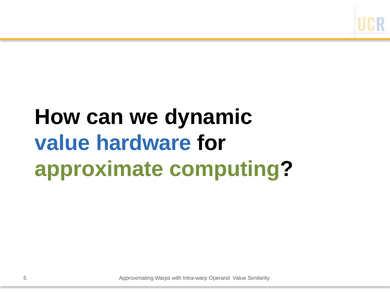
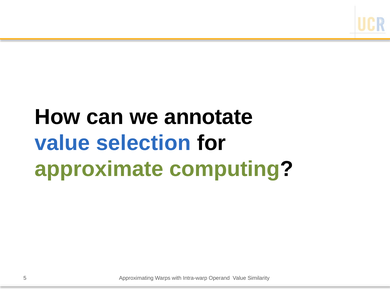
dynamic: dynamic -> annotate
hardware: hardware -> selection
